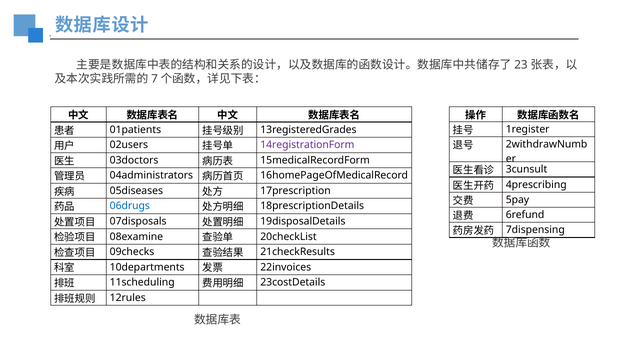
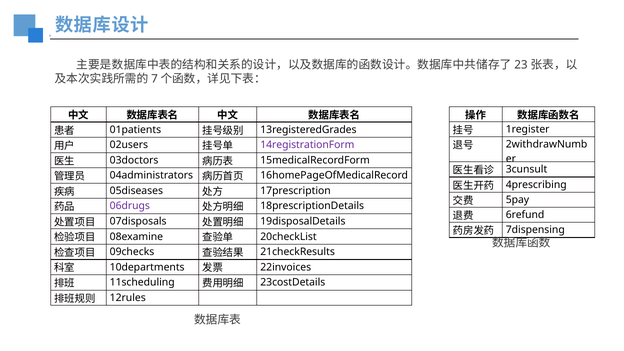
06drugs colour: blue -> purple
